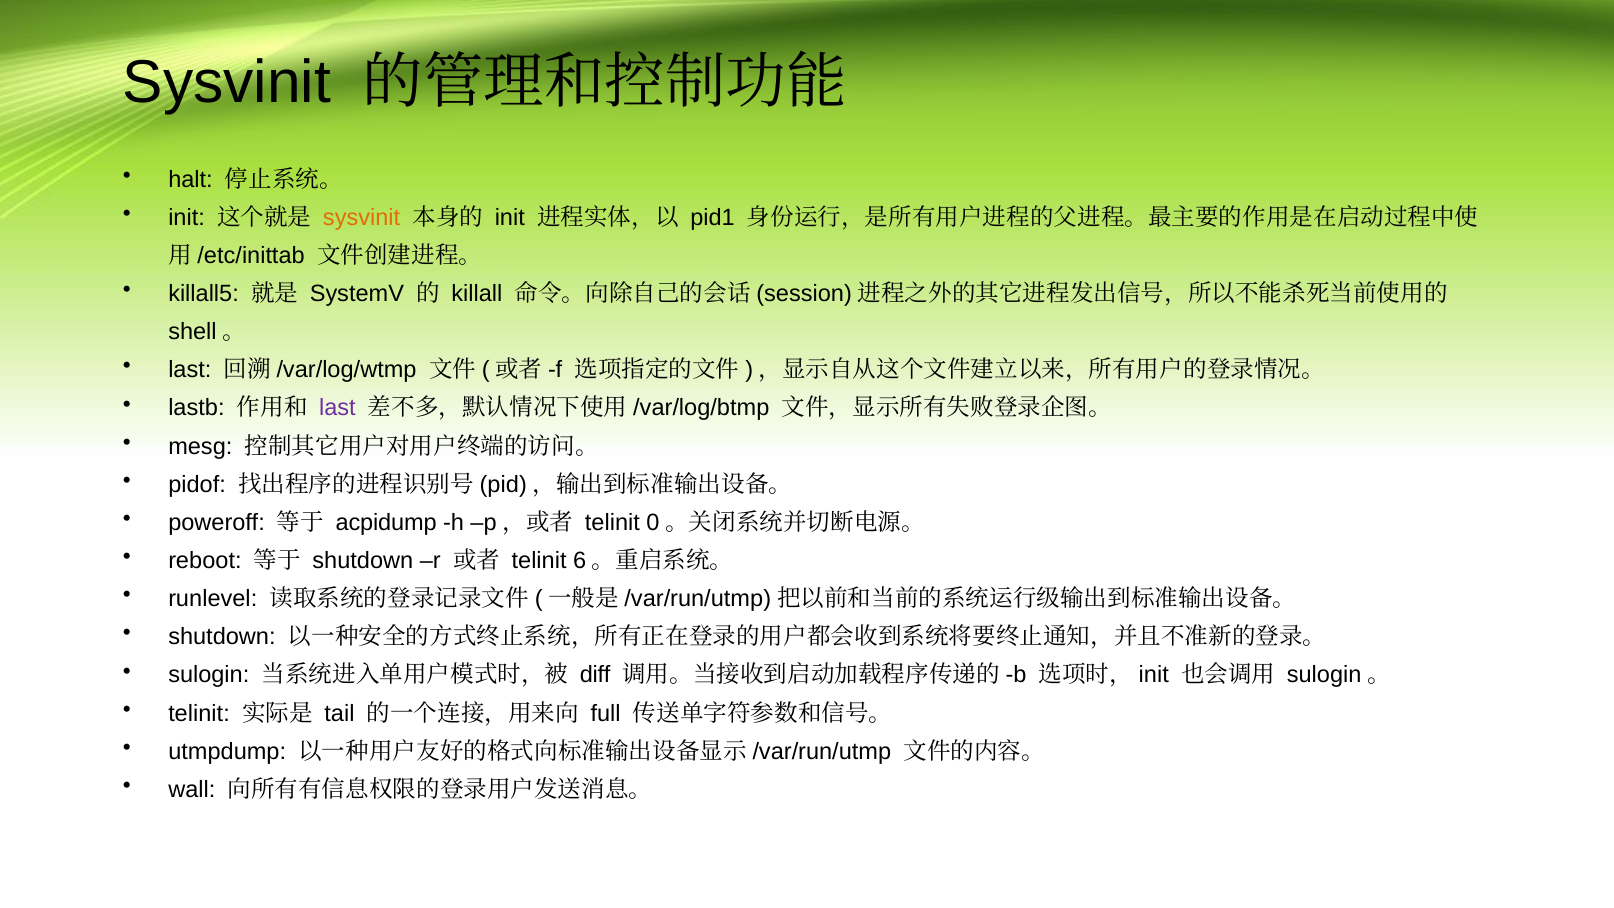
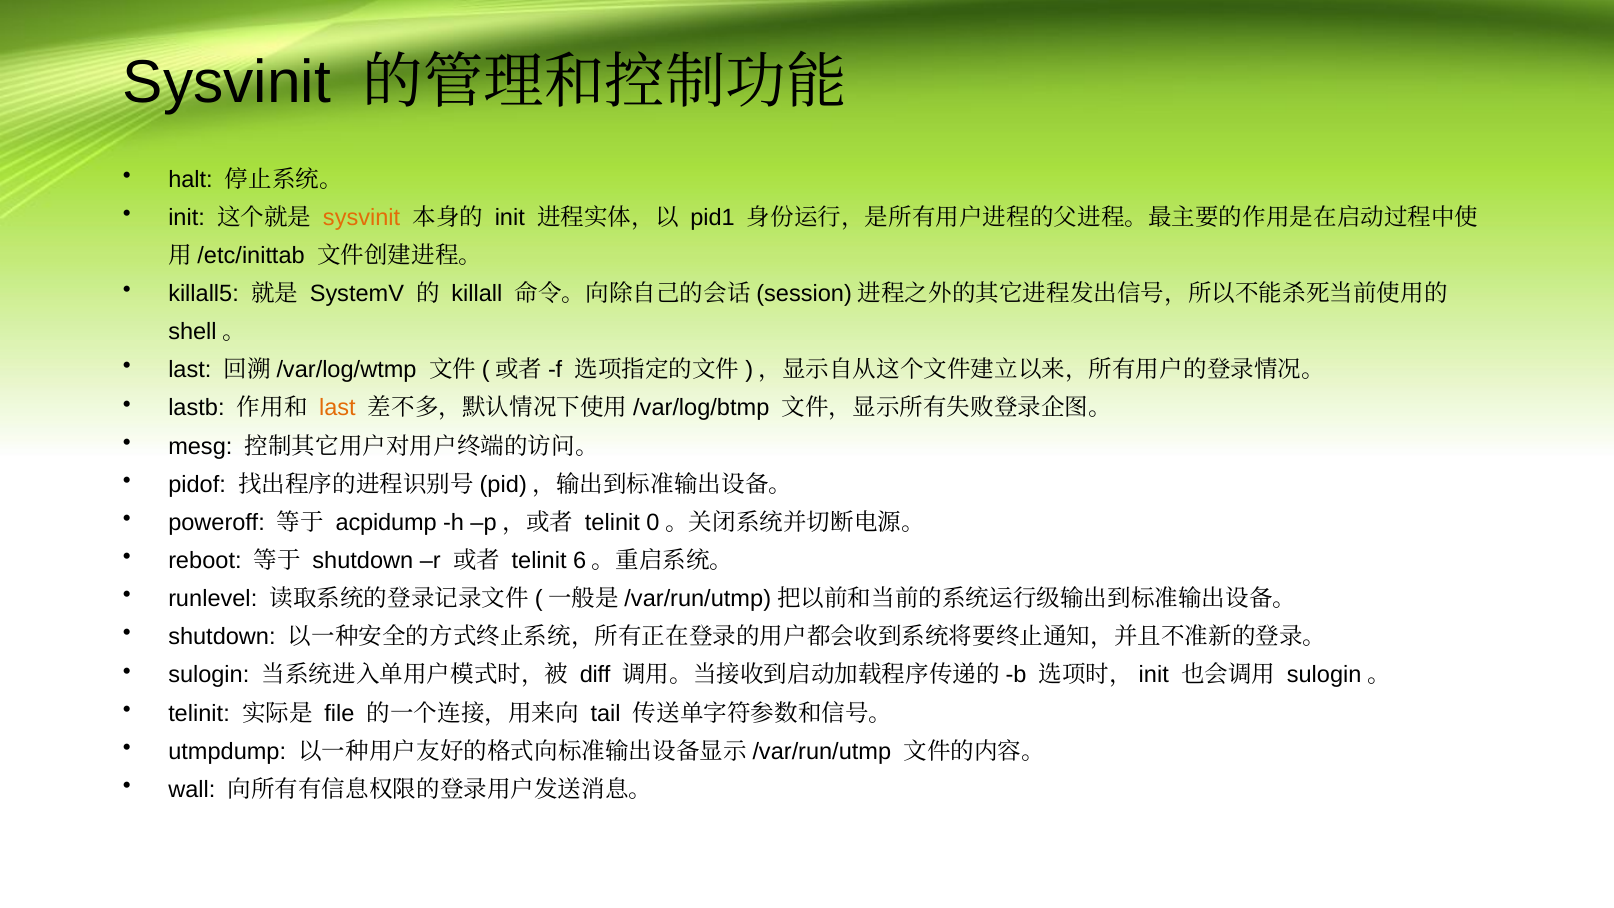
last at (337, 408) colour: purple -> orange
tail: tail -> file
full: full -> tail
